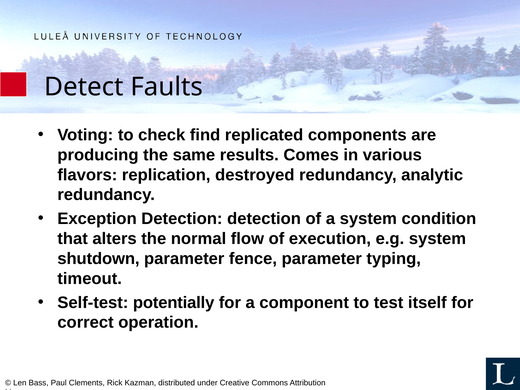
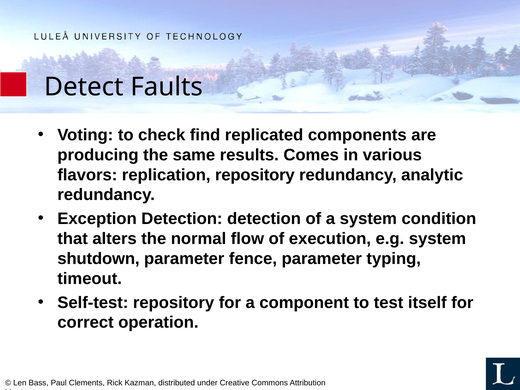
replication destroyed: destroyed -> repository
Self-test potentially: potentially -> repository
